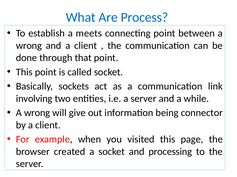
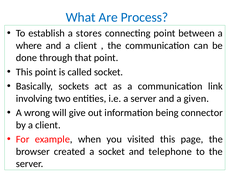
meets: meets -> stores
wrong at (29, 46): wrong -> where
while: while -> given
processing: processing -> telephone
